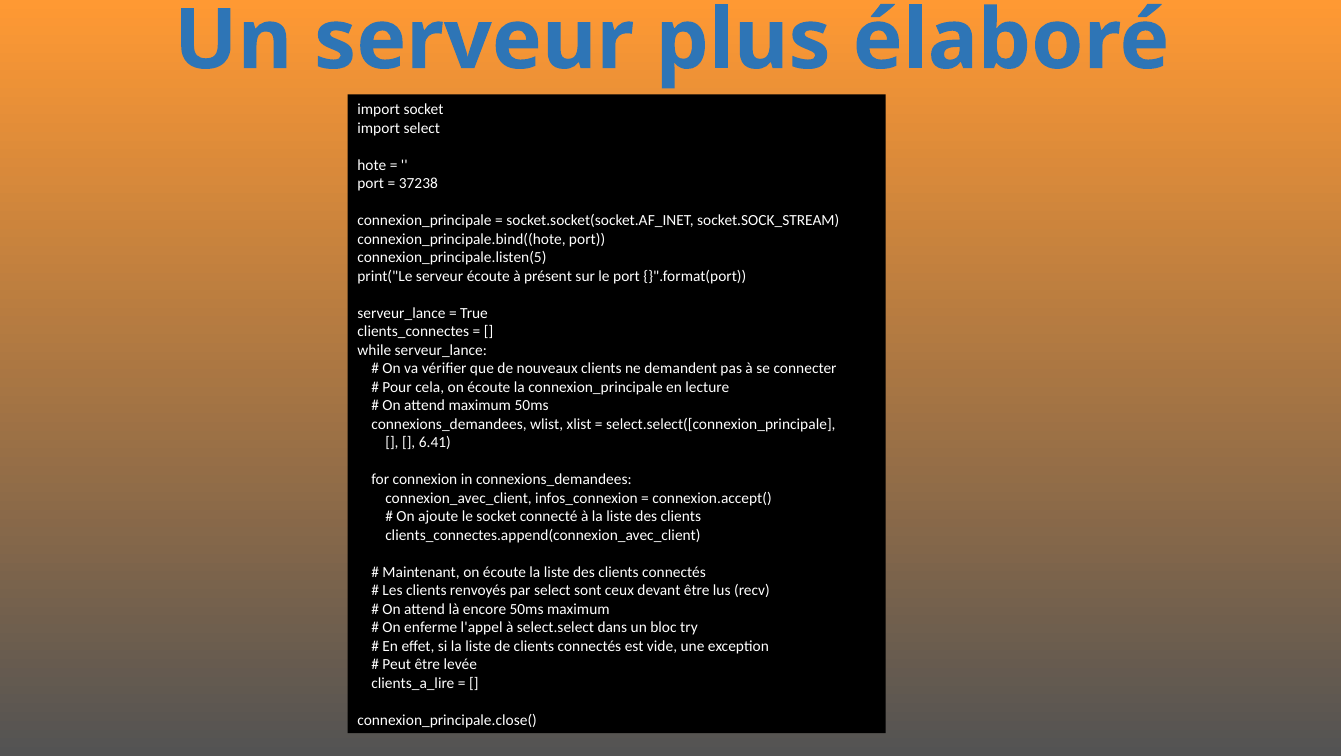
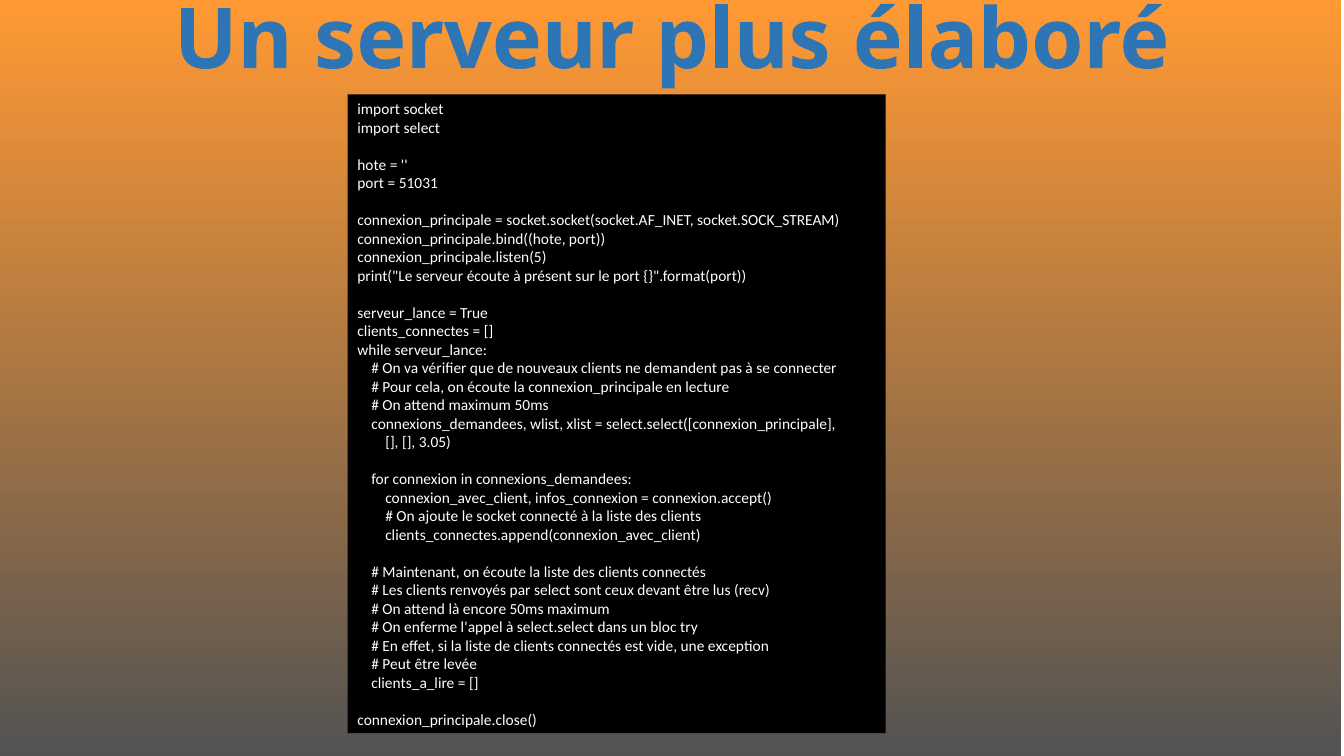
37238: 37238 -> 51031
6.41: 6.41 -> 3.05
